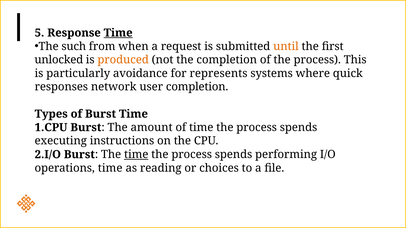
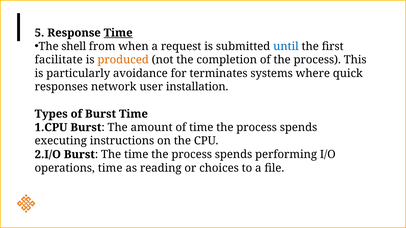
such: such -> shell
until colour: orange -> blue
unlocked: unlocked -> facilitate
represents: represents -> terminates
user completion: completion -> installation
time at (136, 155) underline: present -> none
